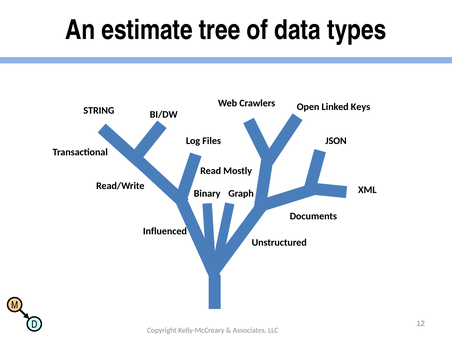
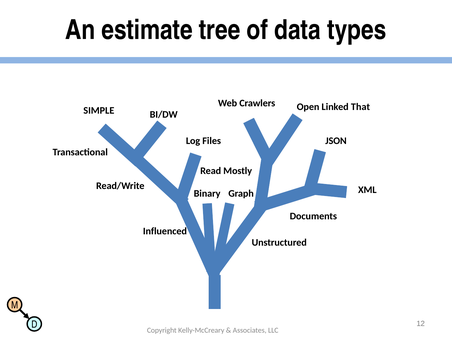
Keys: Keys -> That
STRING: STRING -> SIMPLE
